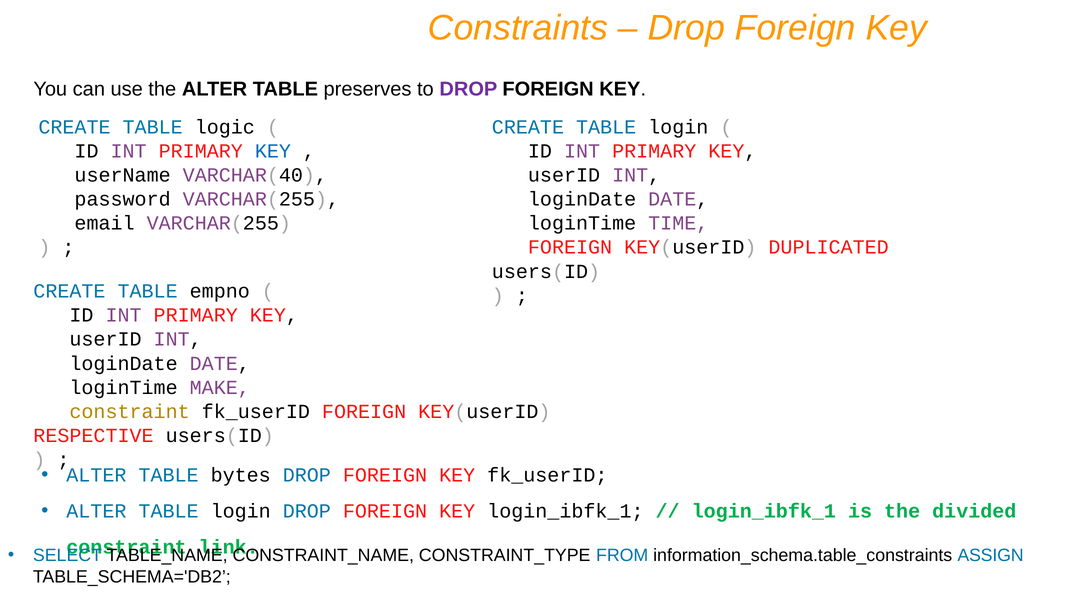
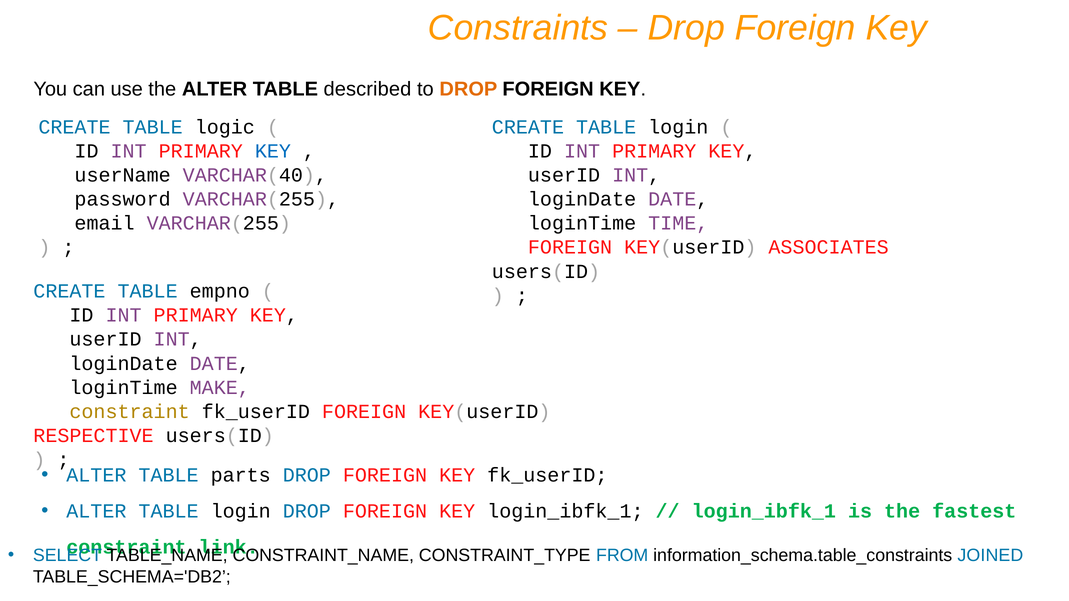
preserves: preserves -> described
DROP at (468, 89) colour: purple -> orange
DUPLICATED: DUPLICATED -> ASSOCIATES
bytes: bytes -> parts
divided: divided -> fastest
ASSIGN: ASSIGN -> JOINED
